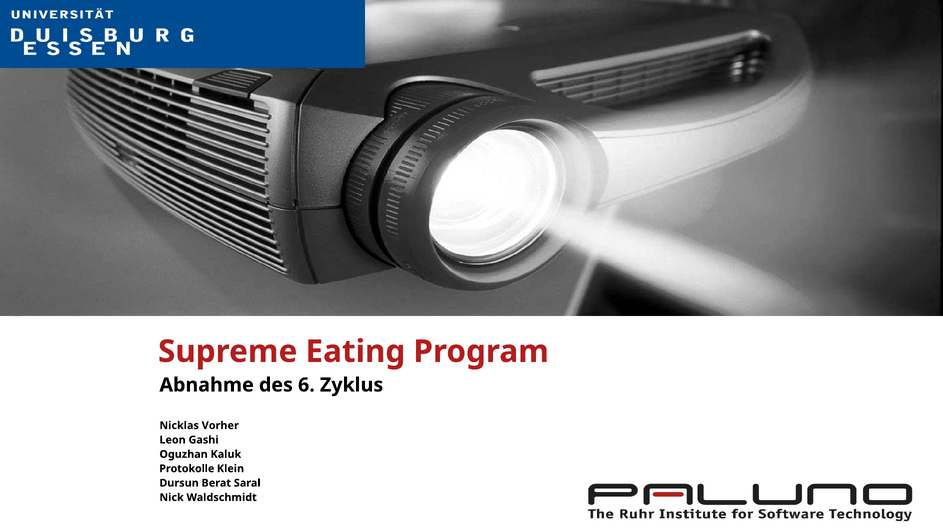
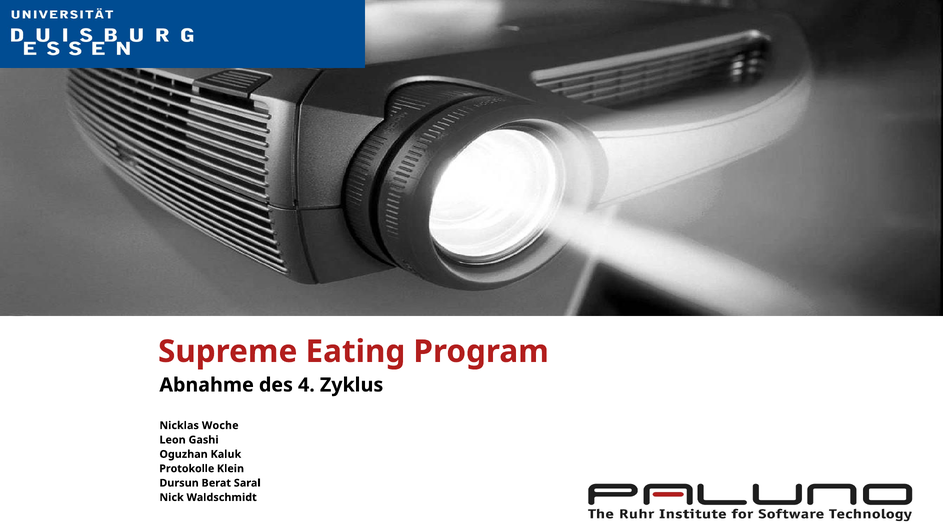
6: 6 -> 4
Vorher: Vorher -> Woche
